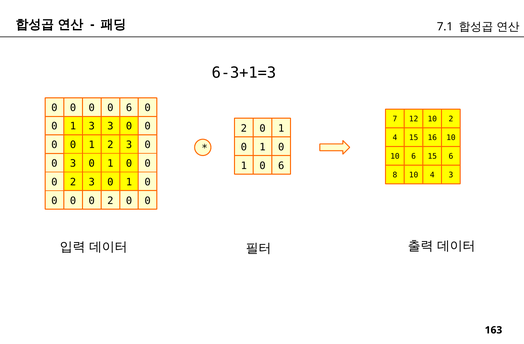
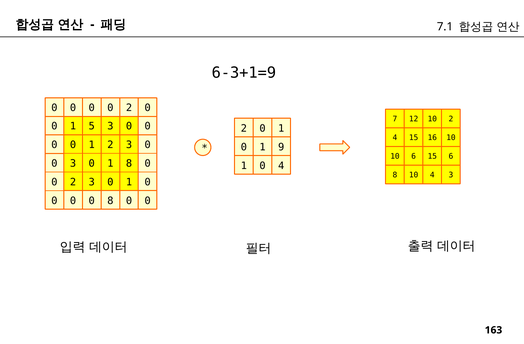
6-3+1=3: 6-3+1=3 -> 6-3+1=9
0 0 6: 6 -> 2
1 3: 3 -> 5
0 at (281, 147): 0 -> 9
3 0 1 0: 0 -> 8
1 0 6: 6 -> 4
0 0 2: 2 -> 8
